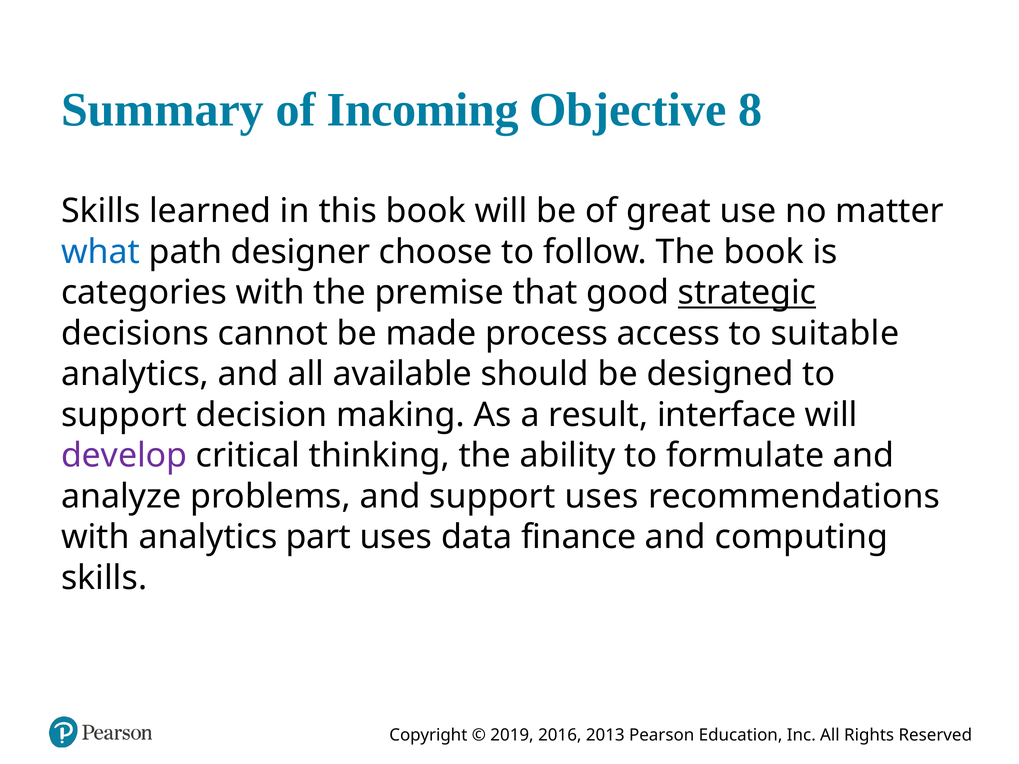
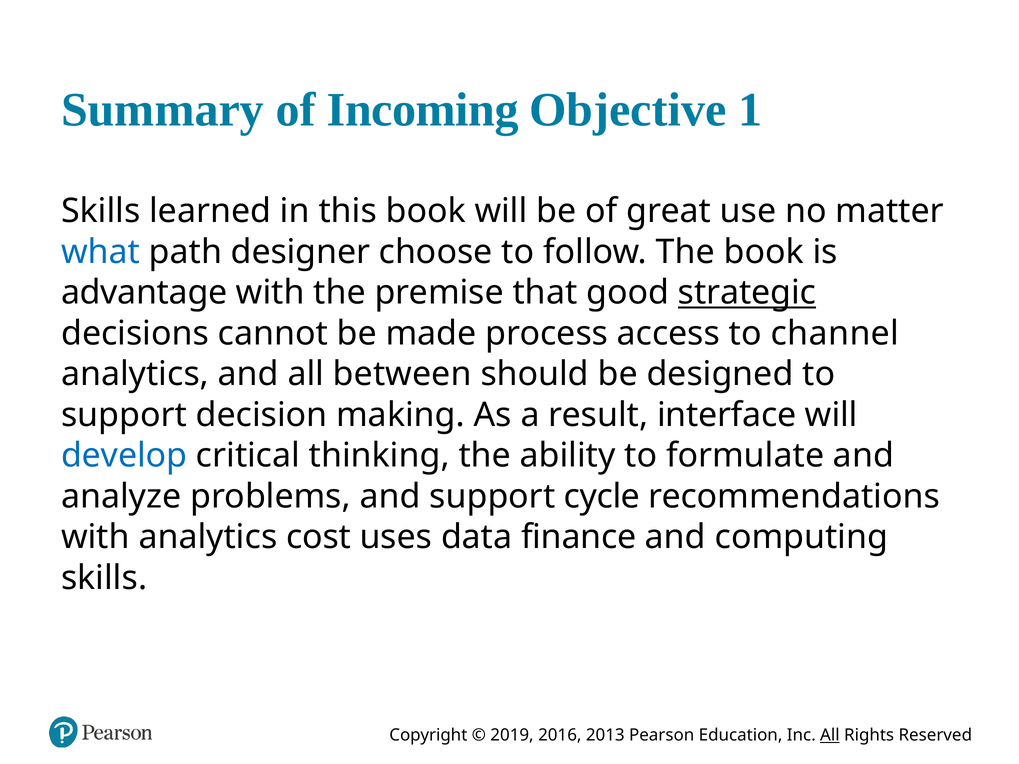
8: 8 -> 1
categories: categories -> advantage
suitable: suitable -> channel
available: available -> between
develop colour: purple -> blue
support uses: uses -> cycle
part: part -> cost
All at (830, 735) underline: none -> present
